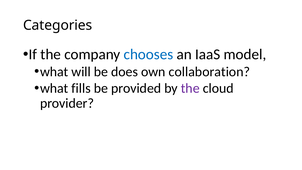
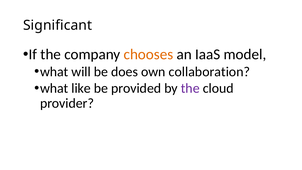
Categories: Categories -> Significant
chooses colour: blue -> orange
fills: fills -> like
